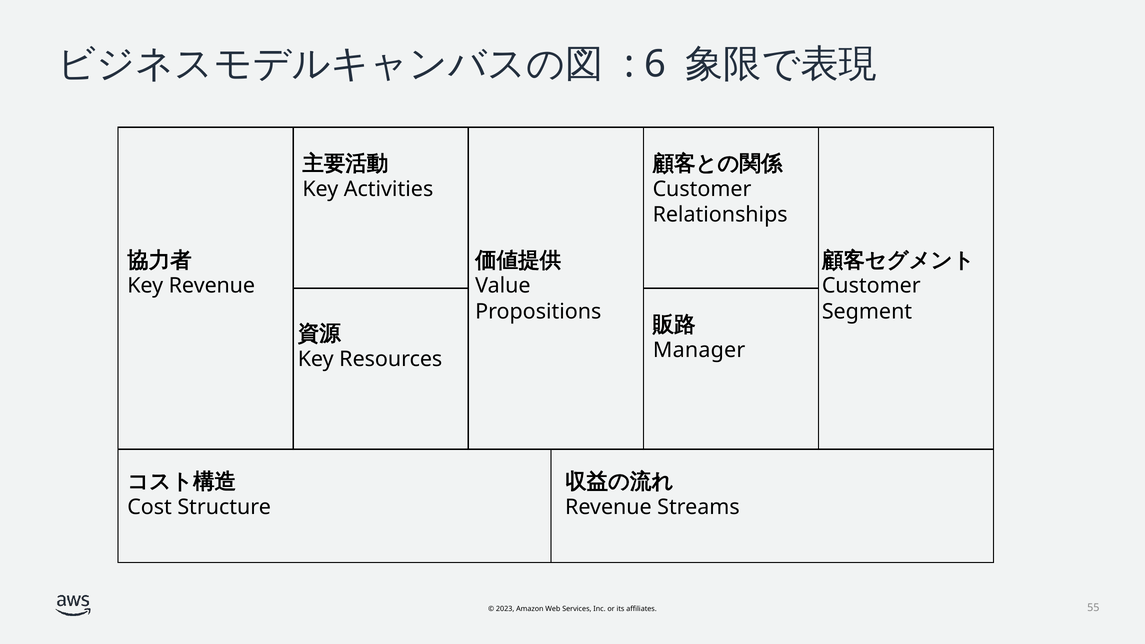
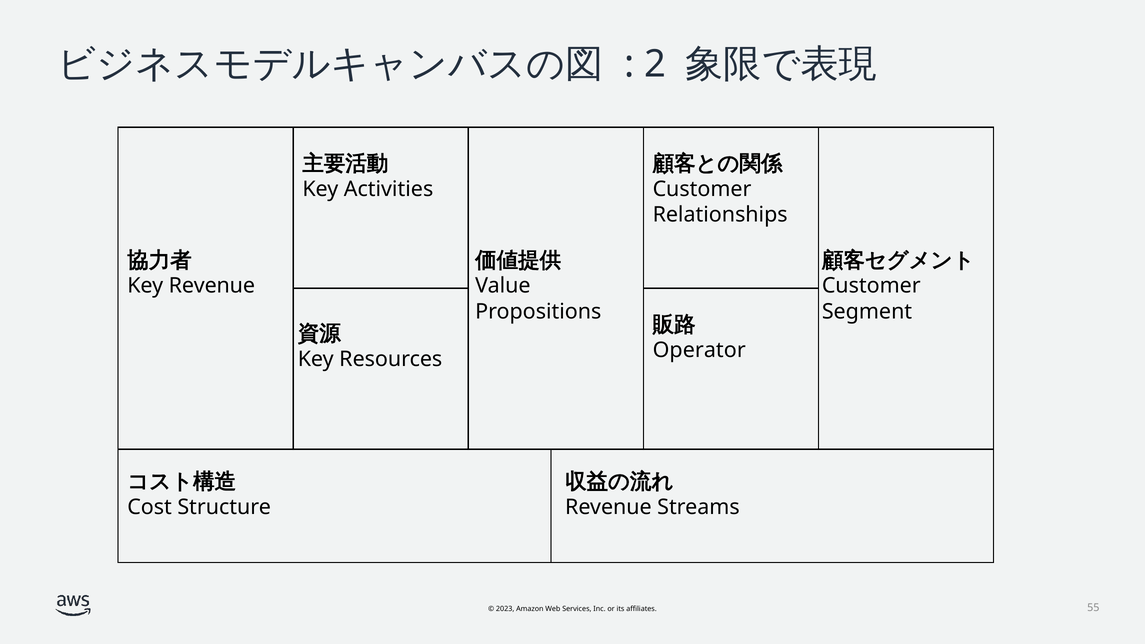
6: 6 -> 2
Manager: Manager -> Operator
